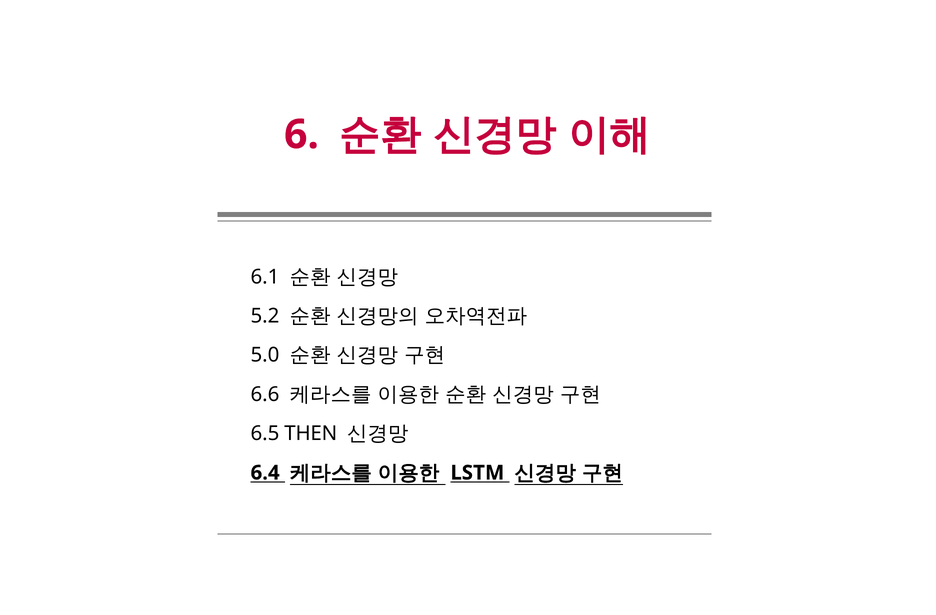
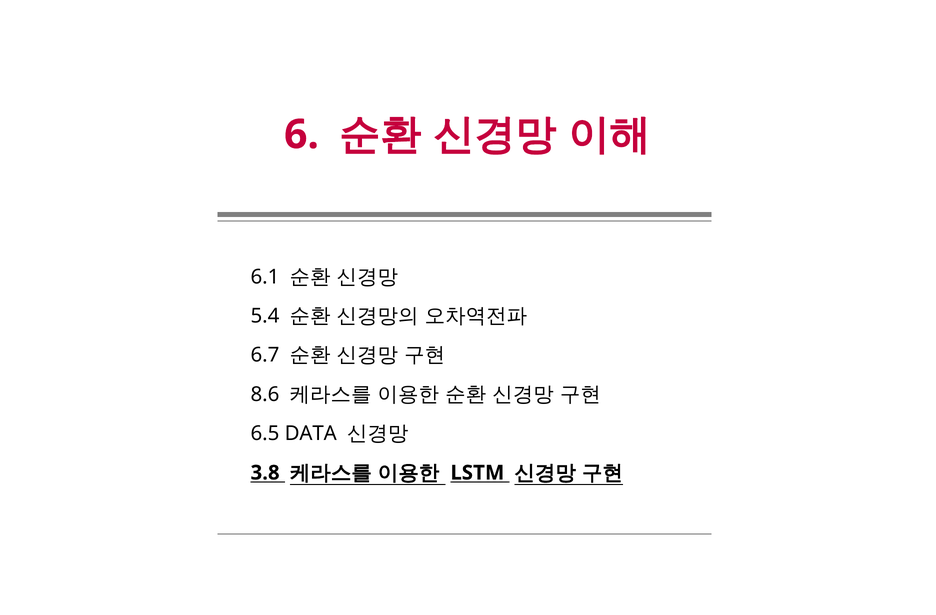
5.2: 5.2 -> 5.4
5.0: 5.0 -> 6.7
6.6: 6.6 -> 8.6
THEN: THEN -> DATA
6.4: 6.4 -> 3.8
